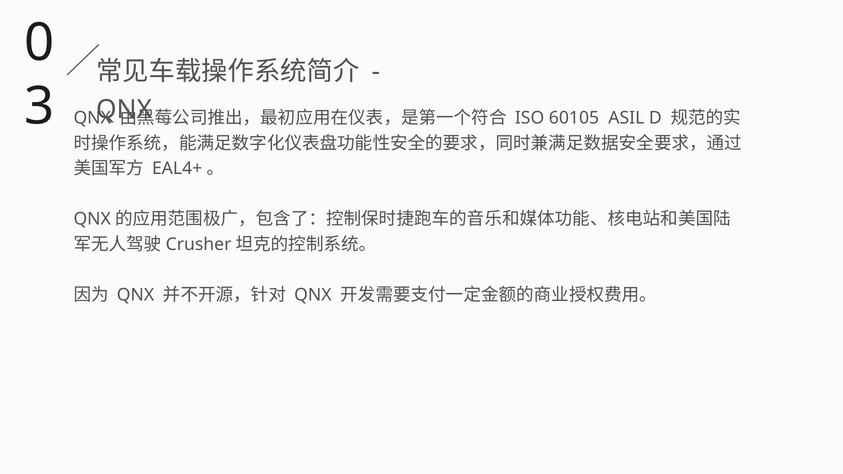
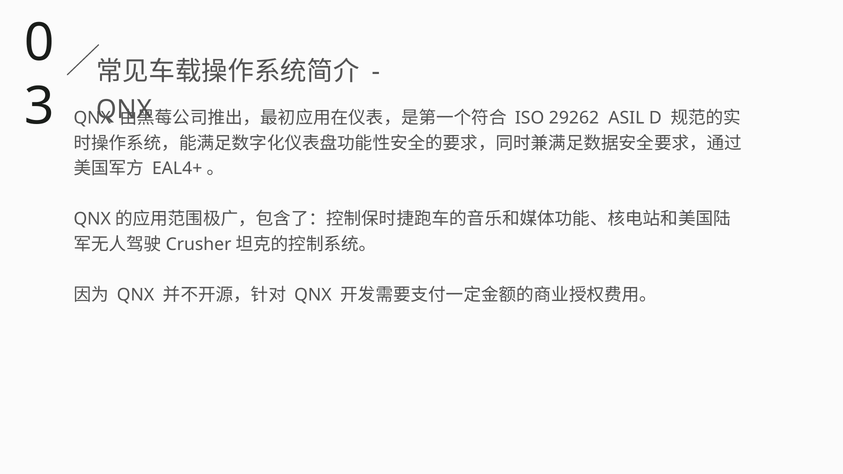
60105: 60105 -> 29262
